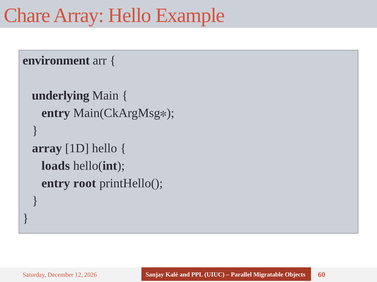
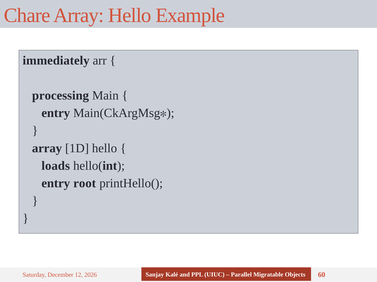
environment: environment -> immediately
underlying: underlying -> processing
